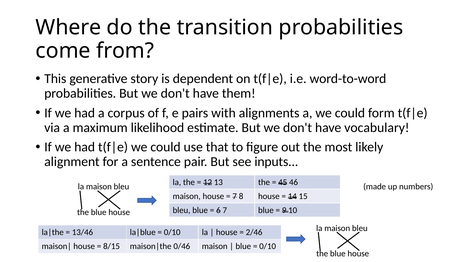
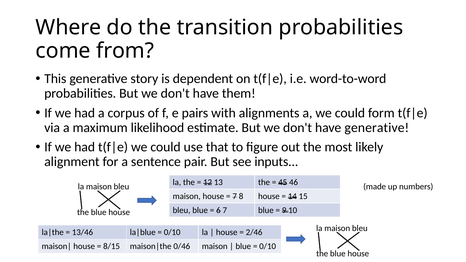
have vocabulary: vocabulary -> generative
